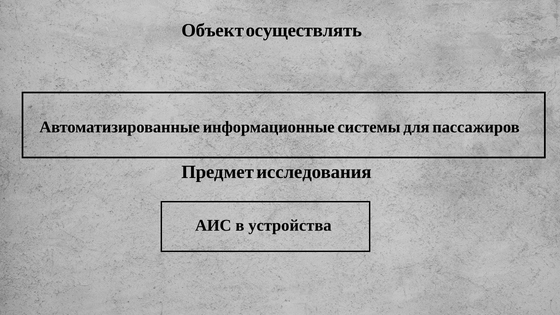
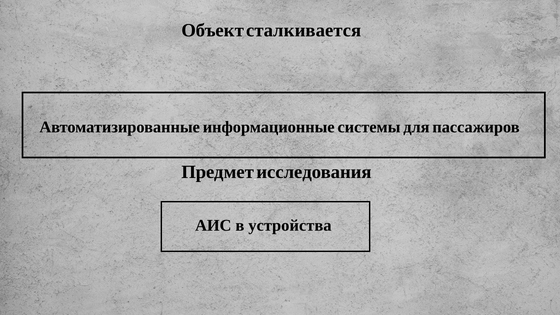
осуществлять: осуществлять -> сталкивается
